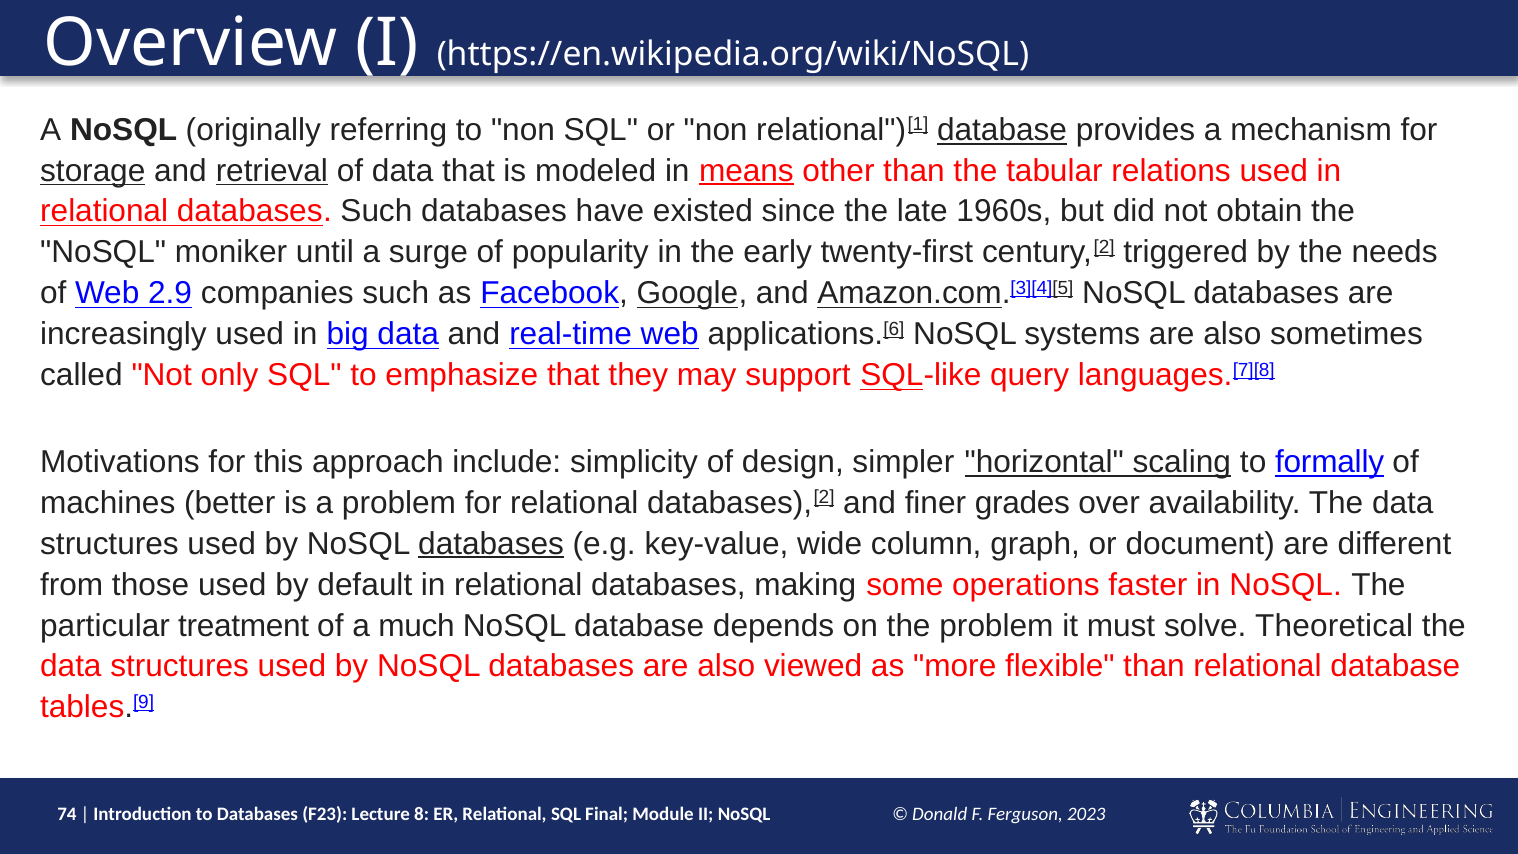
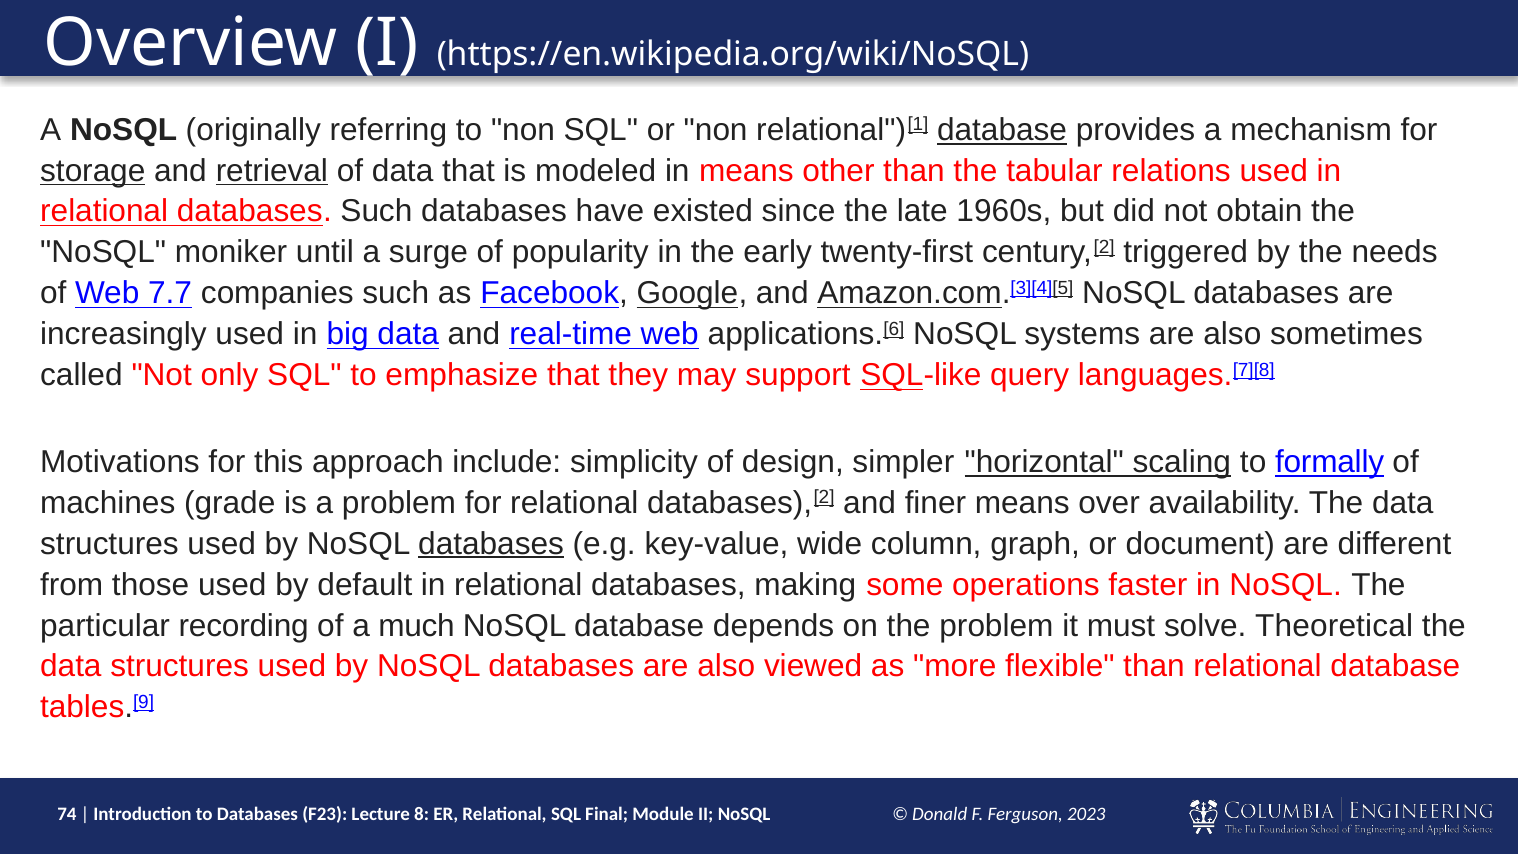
means at (746, 171) underline: present -> none
2.9: 2.9 -> 7.7
better: better -> grade
finer grades: grades -> means
treatment: treatment -> recording
